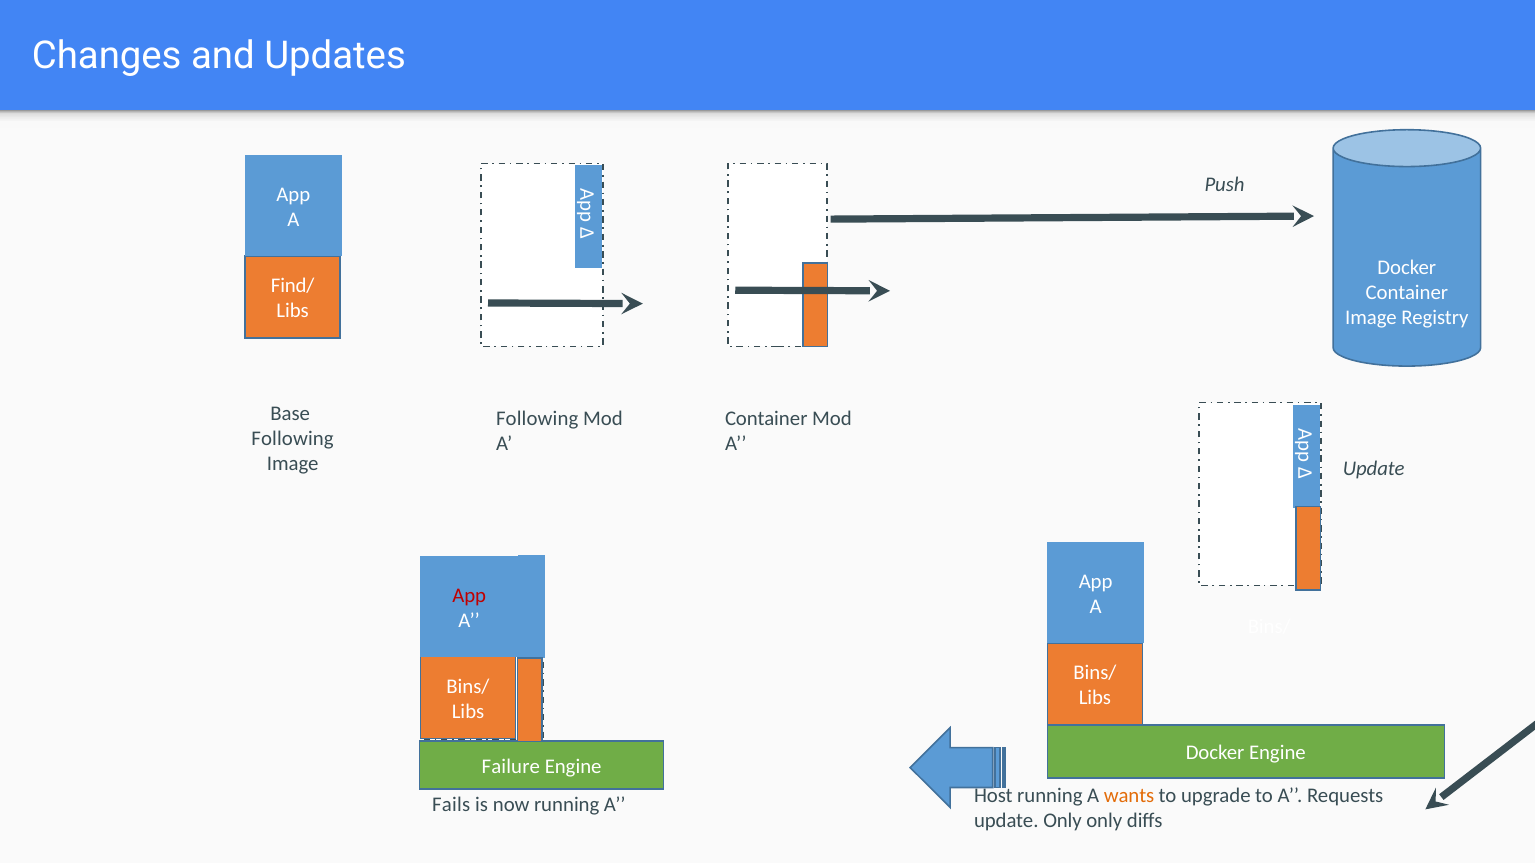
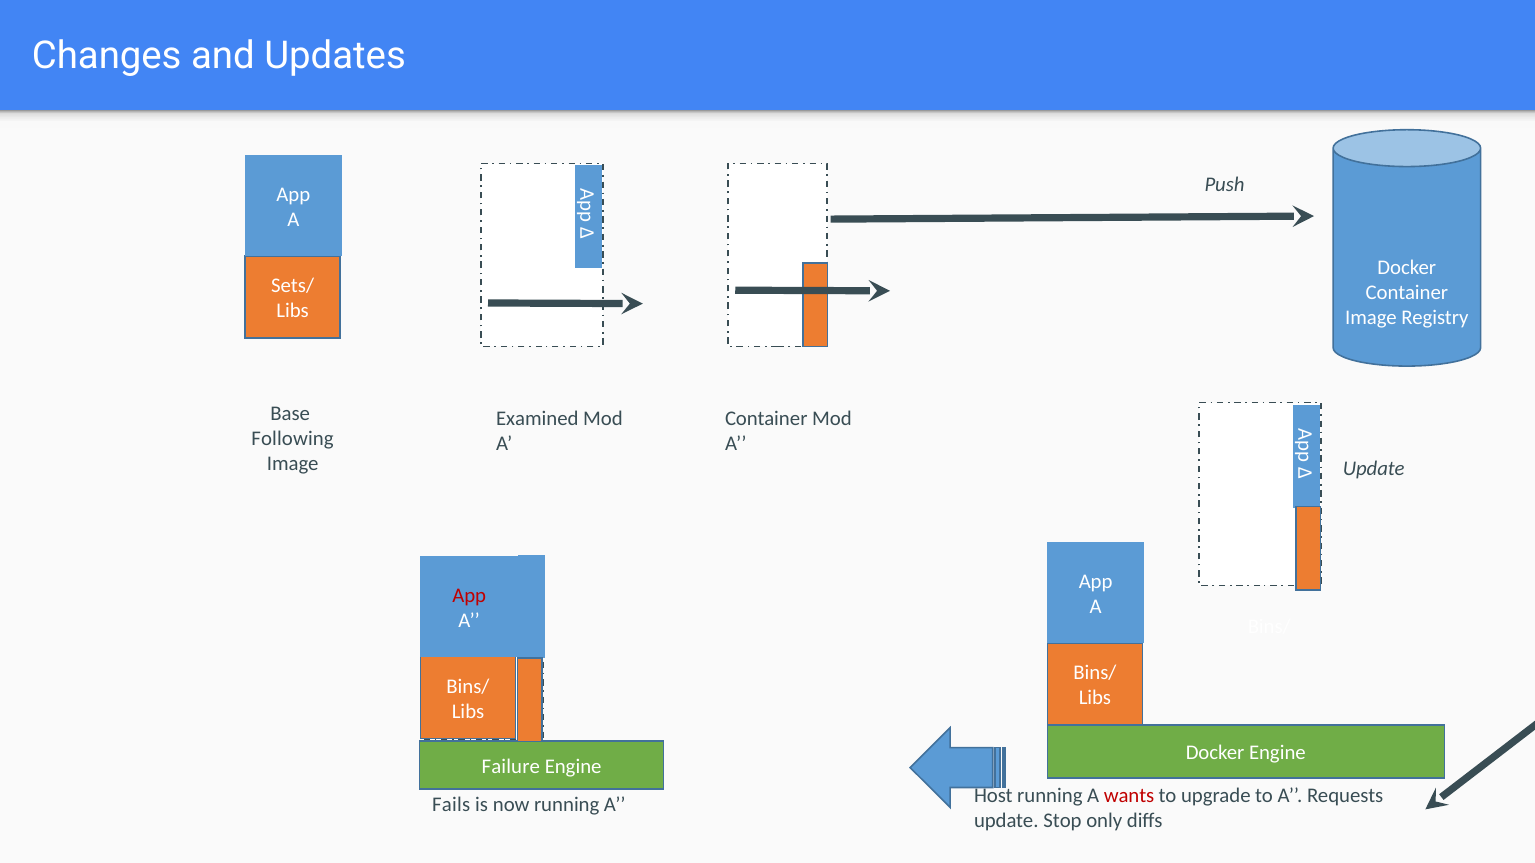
Find/: Find/ -> Sets/
Following at (537, 419): Following -> Examined
wants colour: orange -> red
update Only: Only -> Stop
